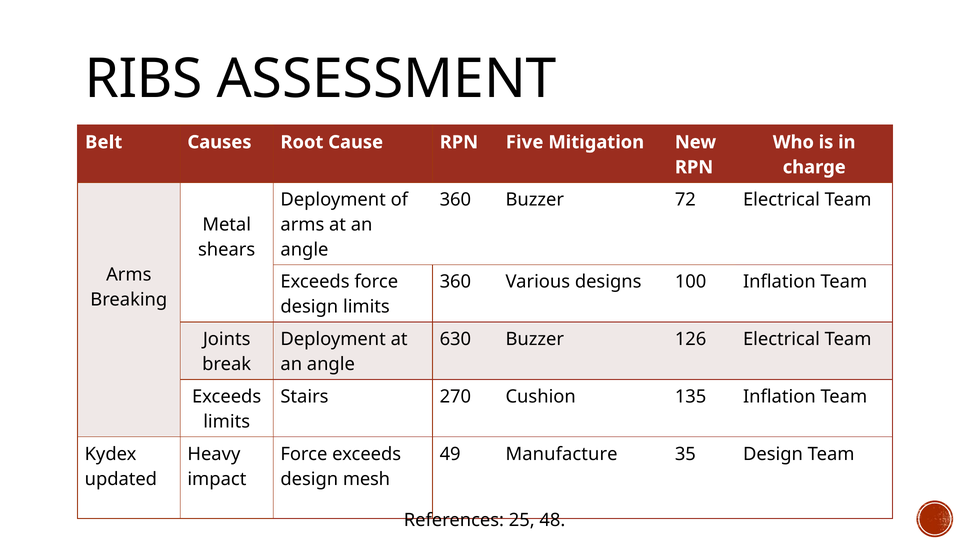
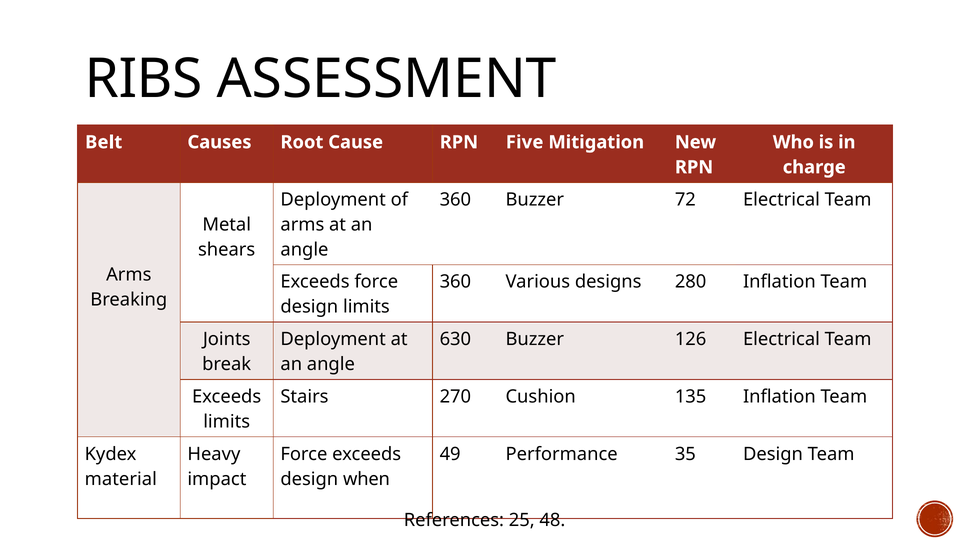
100: 100 -> 280
Manufacture: Manufacture -> Performance
updated: updated -> material
mesh: mesh -> when
